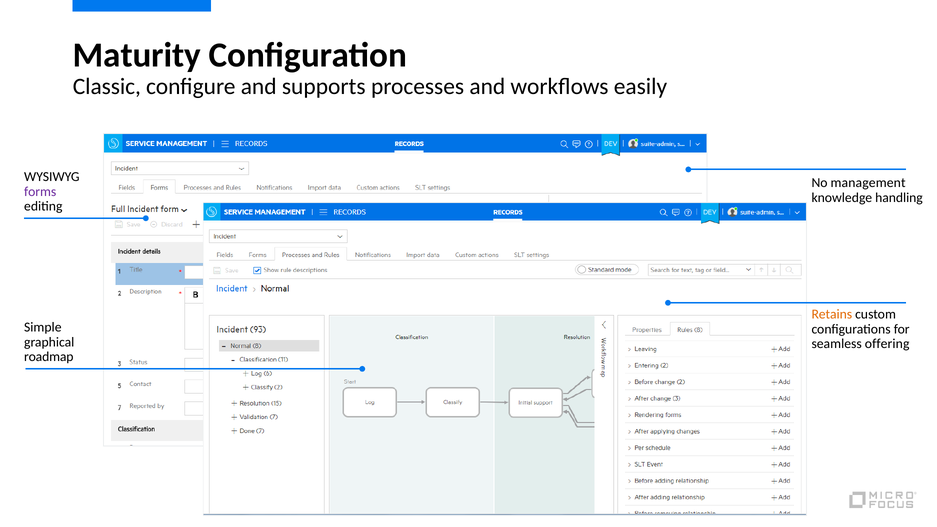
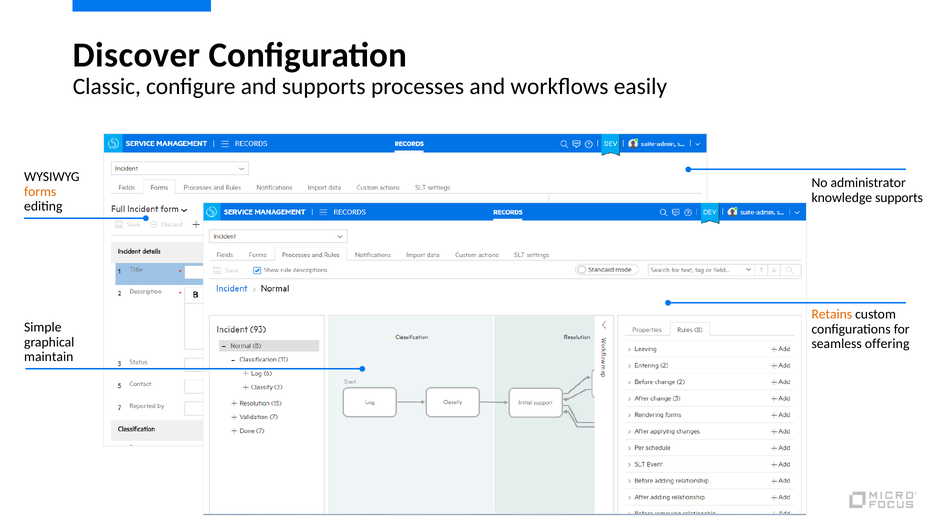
Maturity: Maturity -> Discover
management: management -> administrator
forms colour: purple -> orange
knowledge handling: handling -> supports
roadmap: roadmap -> maintain
